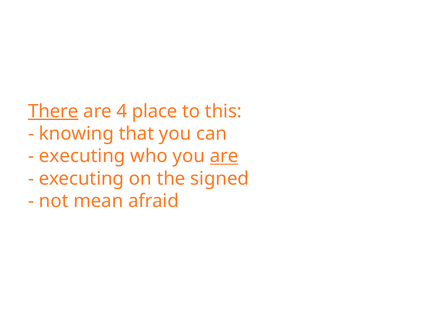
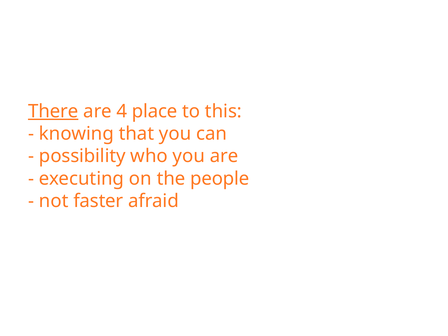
executing at (82, 156): executing -> possibility
are at (224, 156) underline: present -> none
signed: signed -> people
mean: mean -> faster
